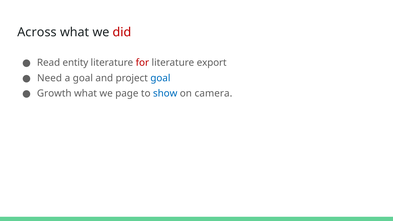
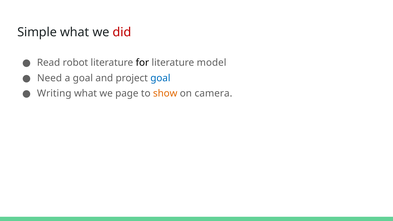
Across: Across -> Simple
entity: entity -> robot
for colour: red -> black
export: export -> model
Growth: Growth -> Writing
show colour: blue -> orange
